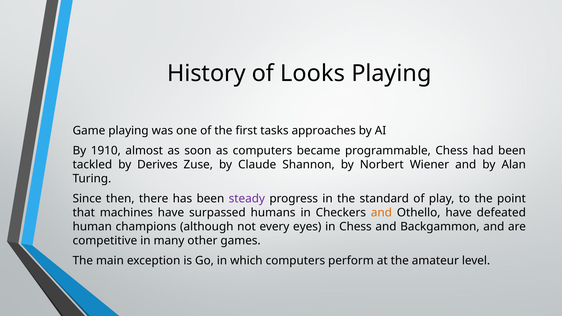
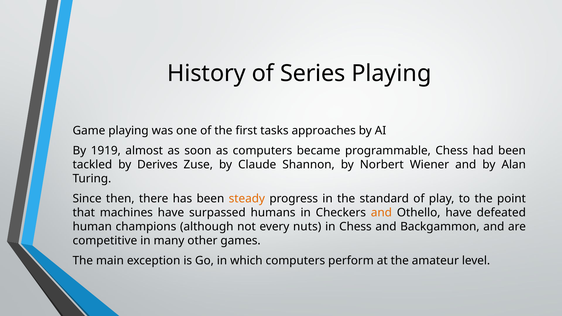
Looks: Looks -> Series
1910: 1910 -> 1919
steady colour: purple -> orange
eyes: eyes -> nuts
